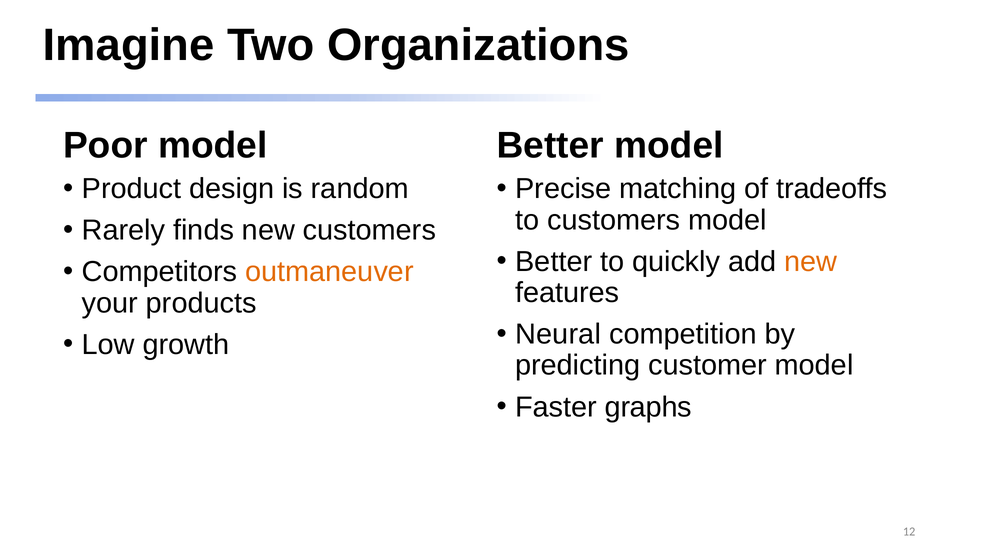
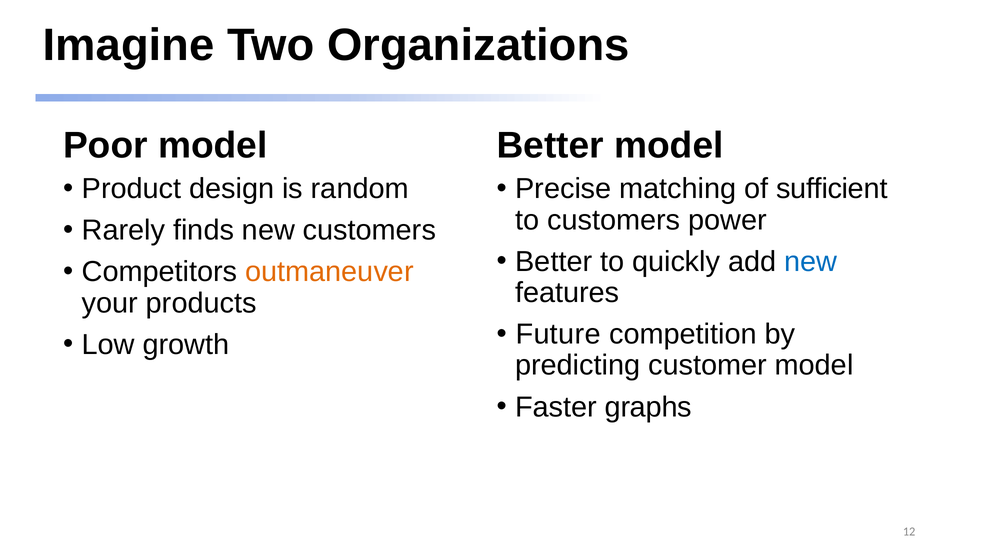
tradeoffs: tradeoffs -> sufficient
customers model: model -> power
new at (811, 262) colour: orange -> blue
Neural: Neural -> Future
